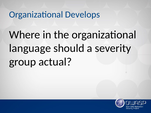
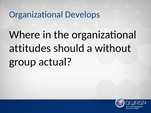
language: language -> attitudes
severity: severity -> without
